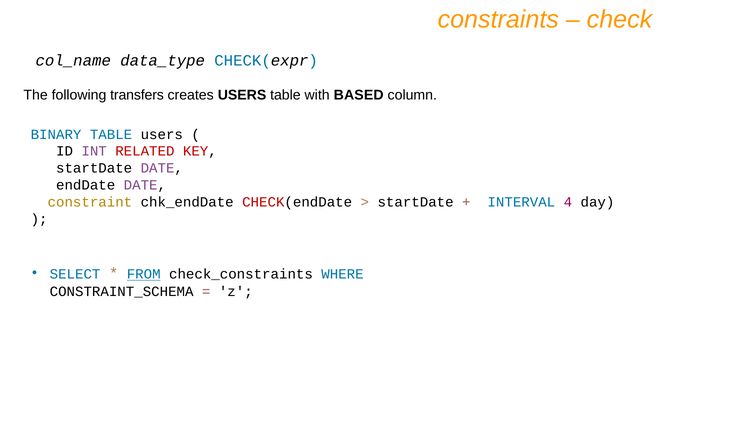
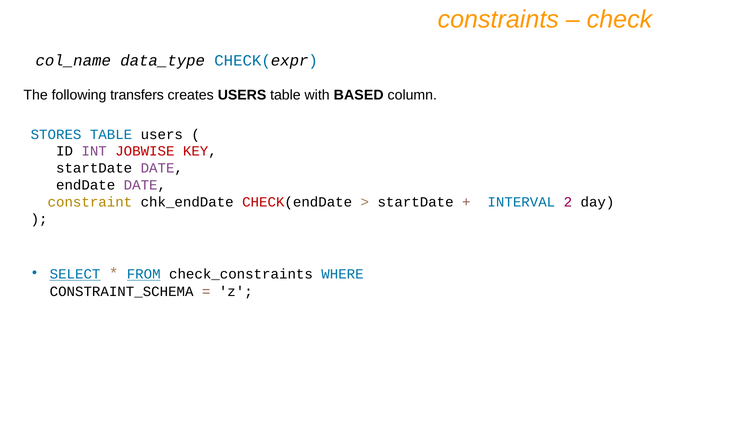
BINARY: BINARY -> STORES
RELATED: RELATED -> JOBWISE
4: 4 -> 2
SELECT underline: none -> present
